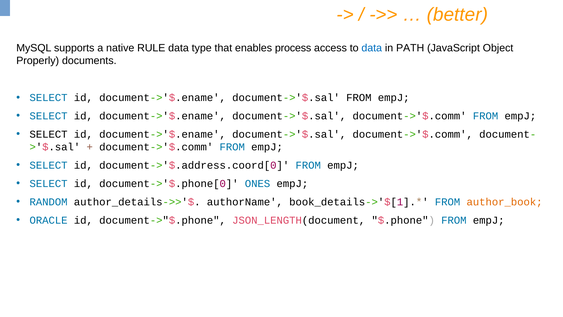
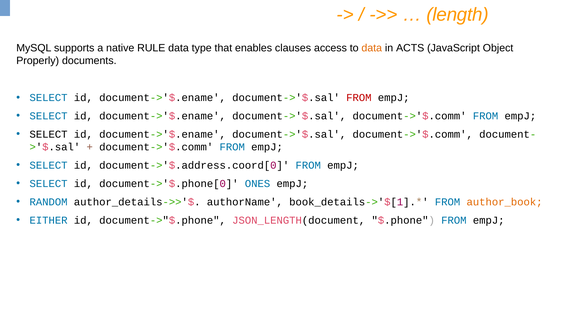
better: better -> length
process: process -> clauses
data at (372, 48) colour: blue -> orange
PATH: PATH -> ACTS
FROM at (359, 98) colour: black -> red
ORACLE: ORACLE -> EITHER
